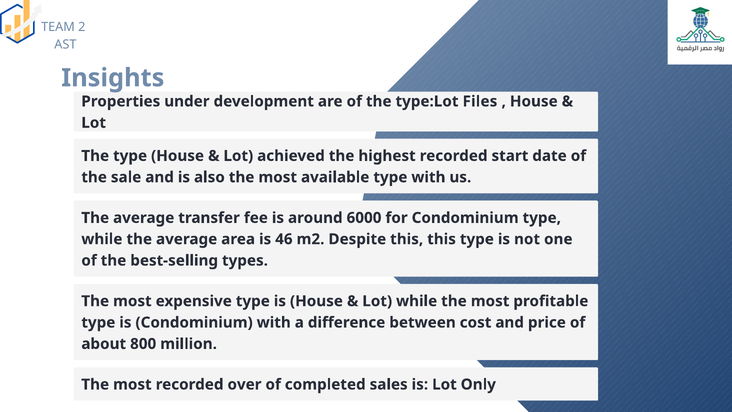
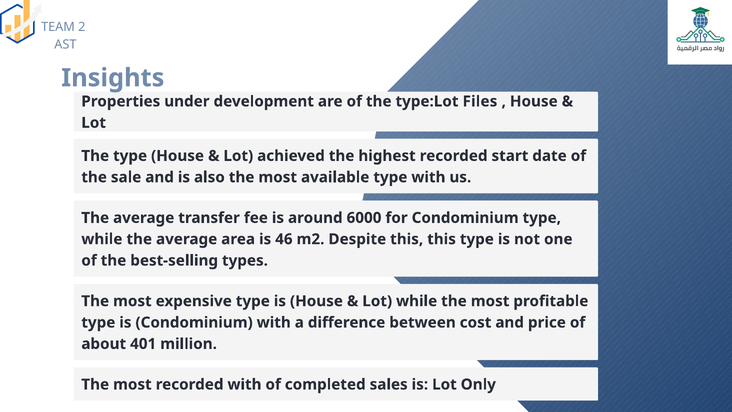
800: 800 -> 401
recorded over: over -> with
